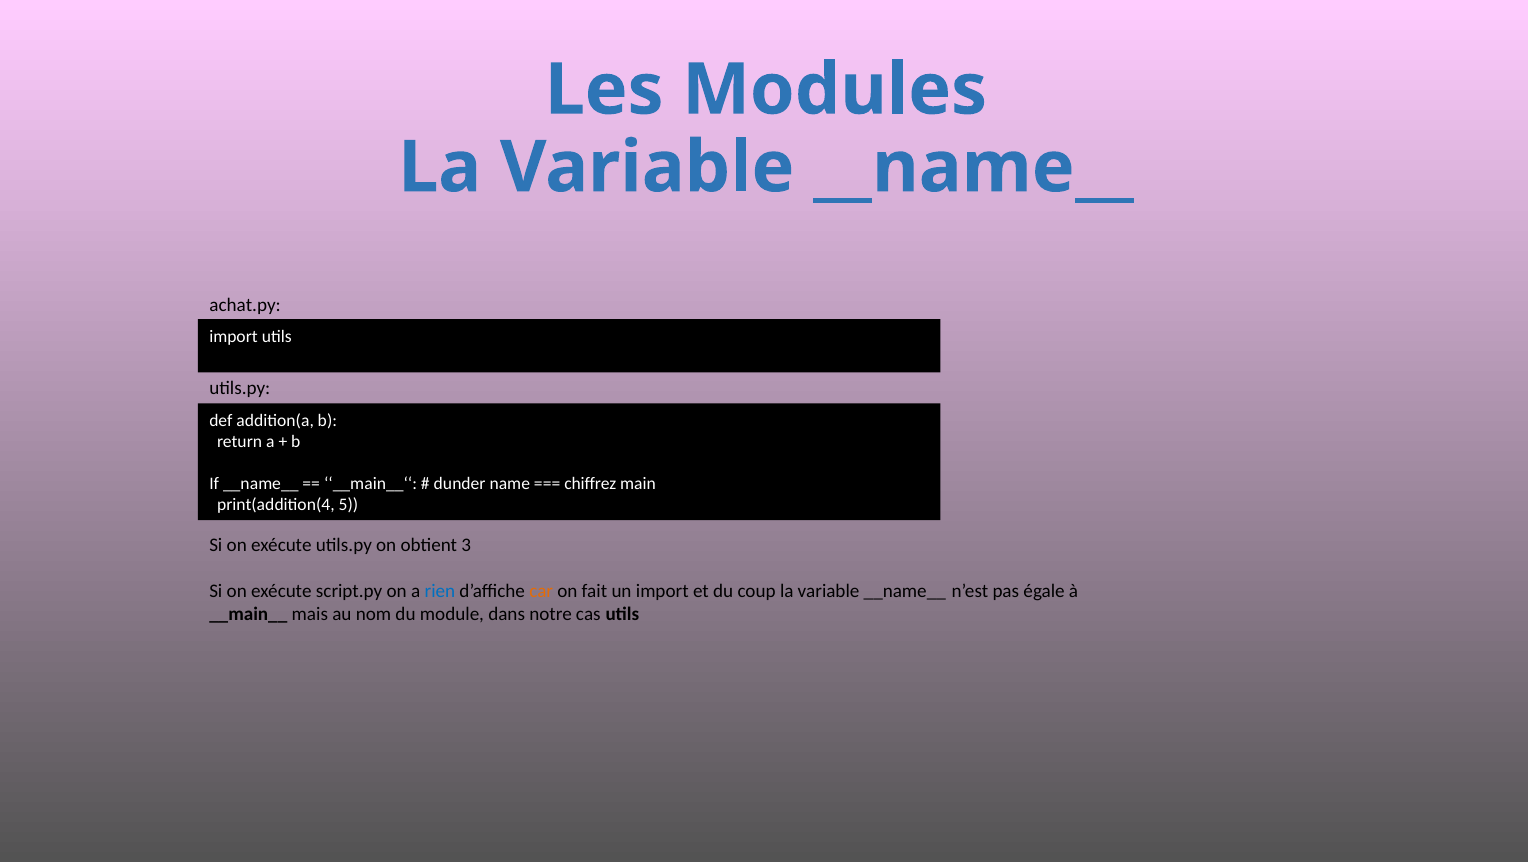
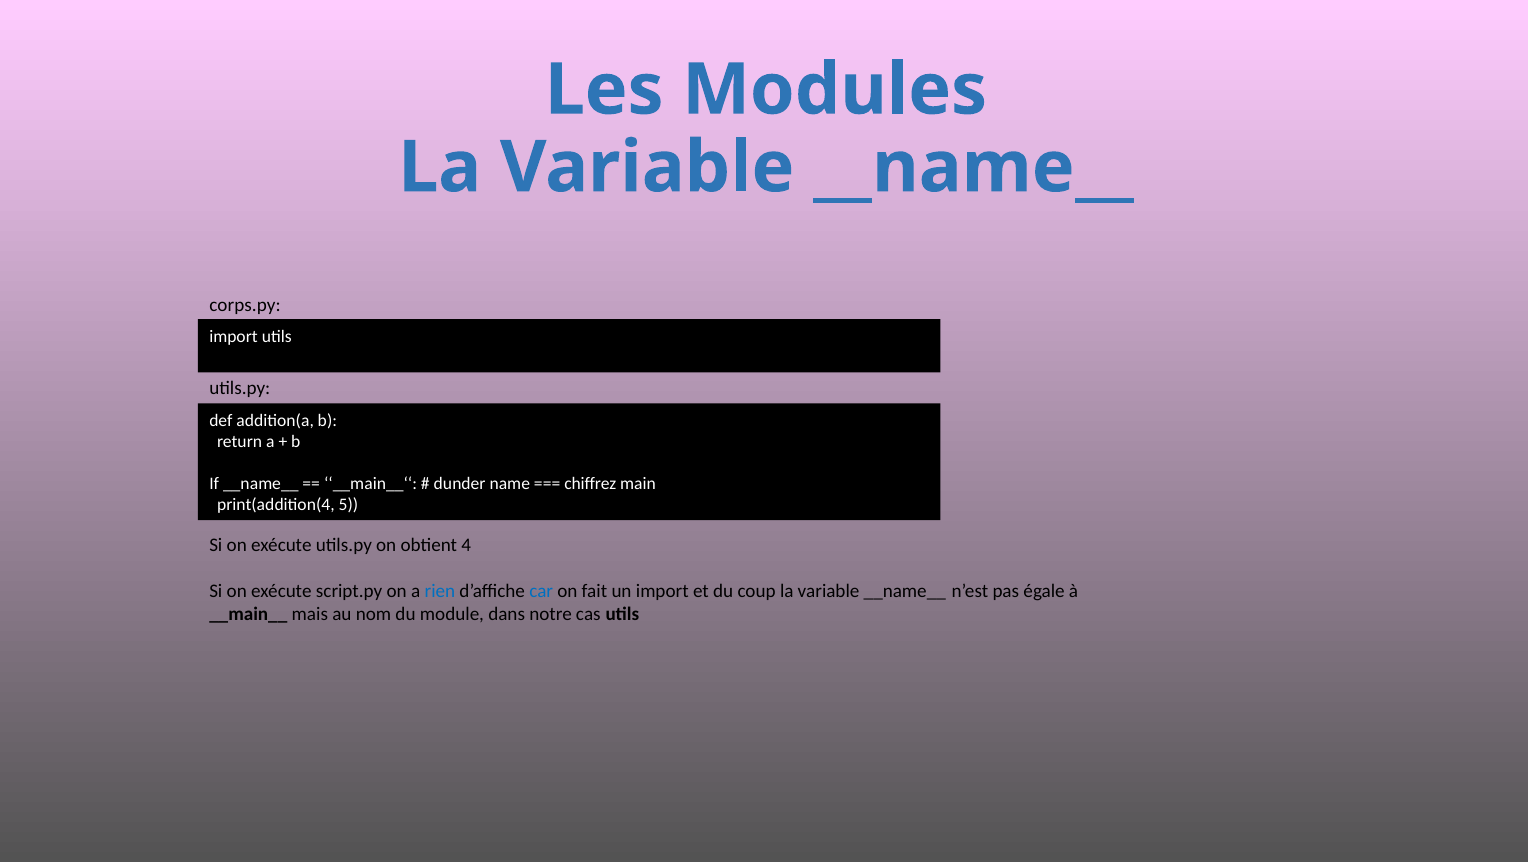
achat.py: achat.py -> corps.py
3: 3 -> 4
car colour: orange -> blue
